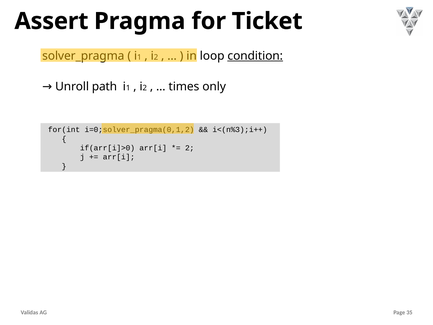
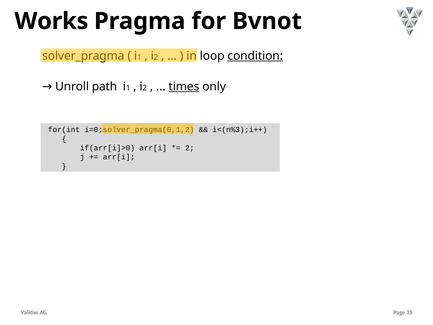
Assert: Assert -> Works
Ticket: Ticket -> Bvnot
times underline: none -> present
